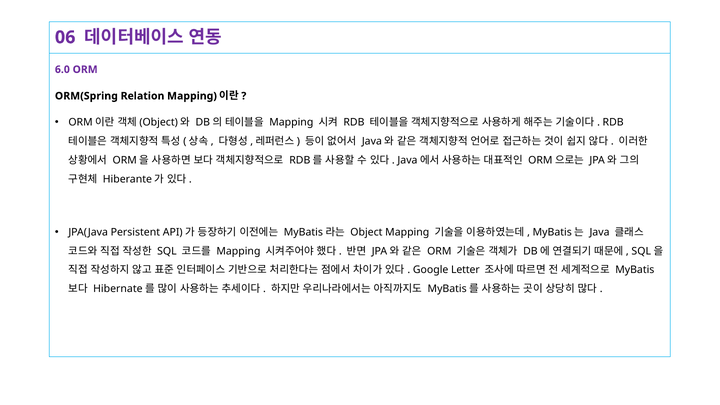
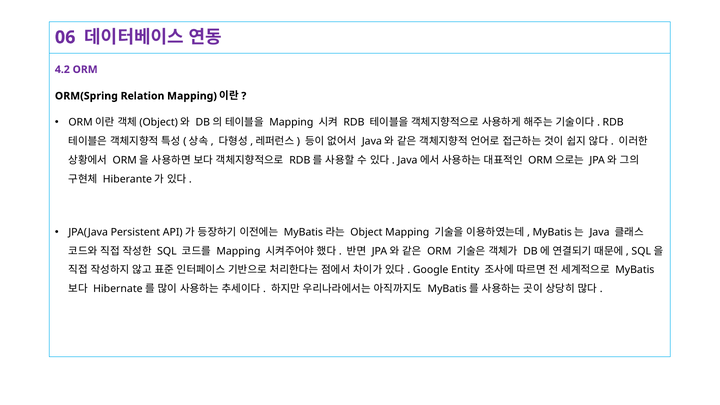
6.0: 6.0 -> 4.2
Letter: Letter -> Entity
